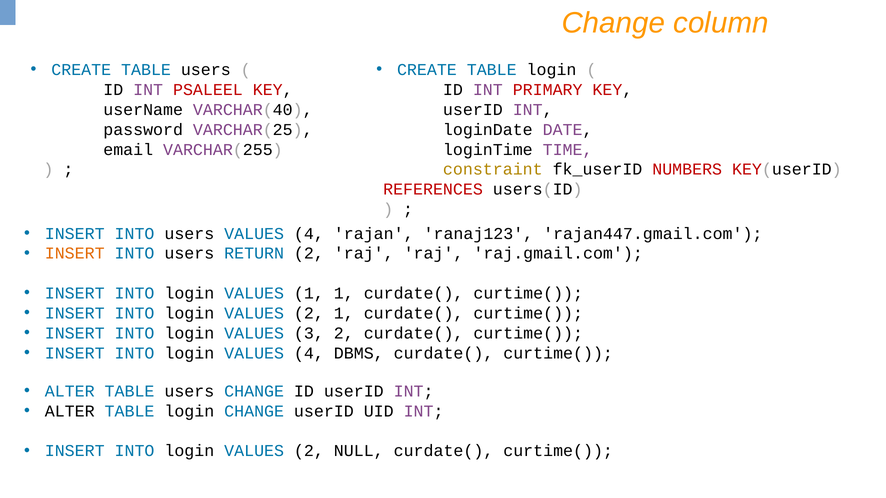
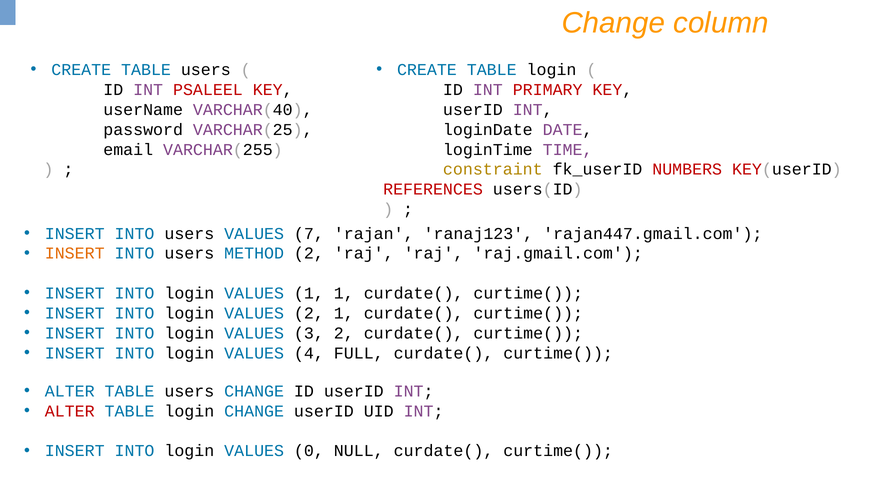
users VALUES 4: 4 -> 7
RETURN: RETURN -> METHOD
DBMS: DBMS -> FULL
ALTER at (70, 412) colour: black -> red
2 at (309, 451): 2 -> 0
